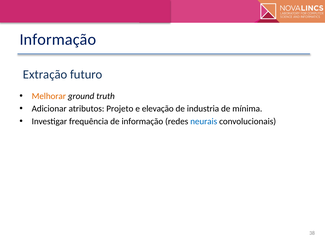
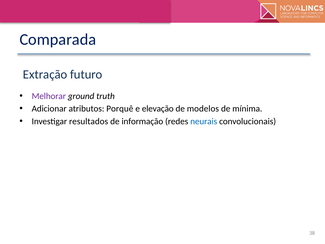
Informação at (58, 40): Informação -> Comparada
Melhorar colour: orange -> purple
Projeto: Projeto -> Porquê
industria: industria -> modelos
frequência: frequência -> resultados
